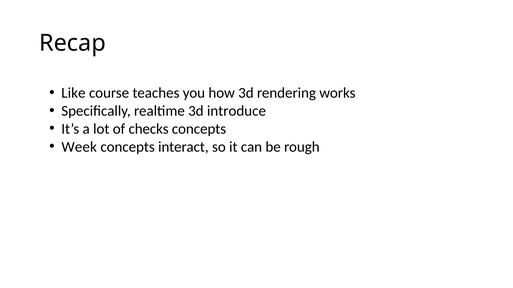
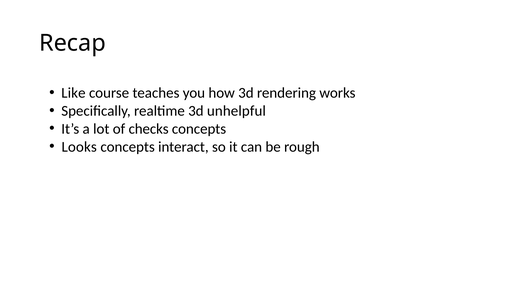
introduce: introduce -> unhelpful
Week: Week -> Looks
